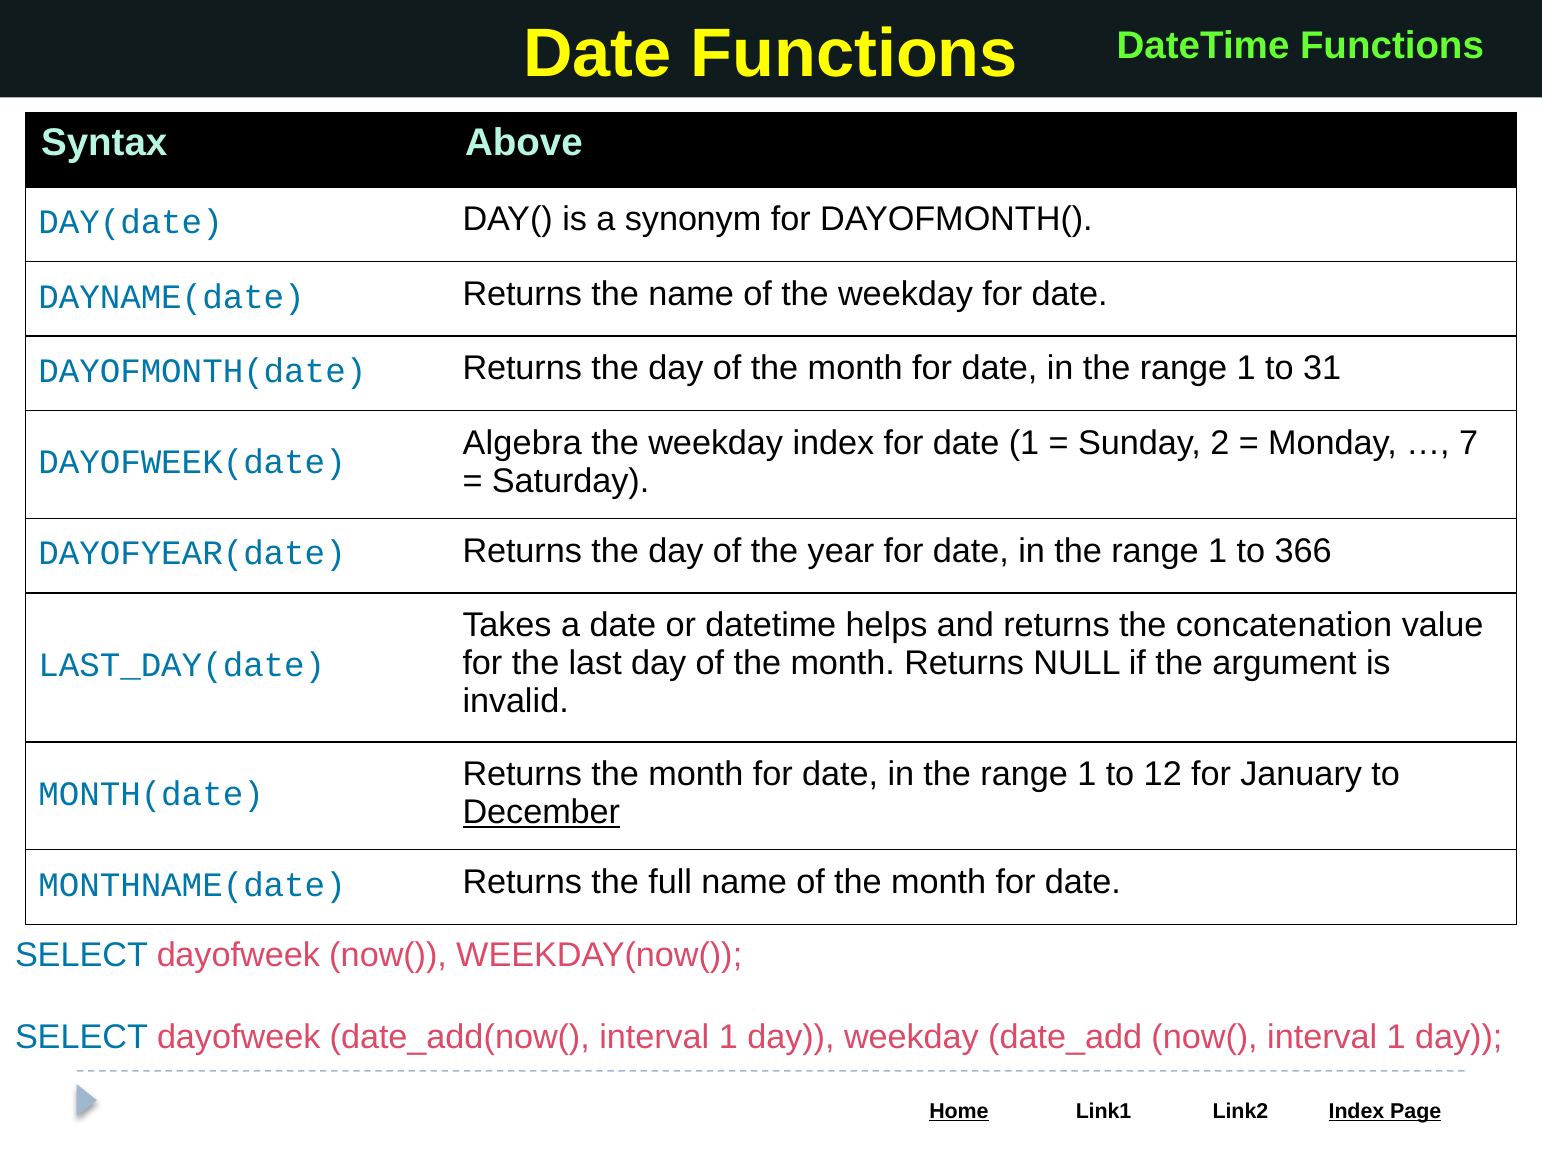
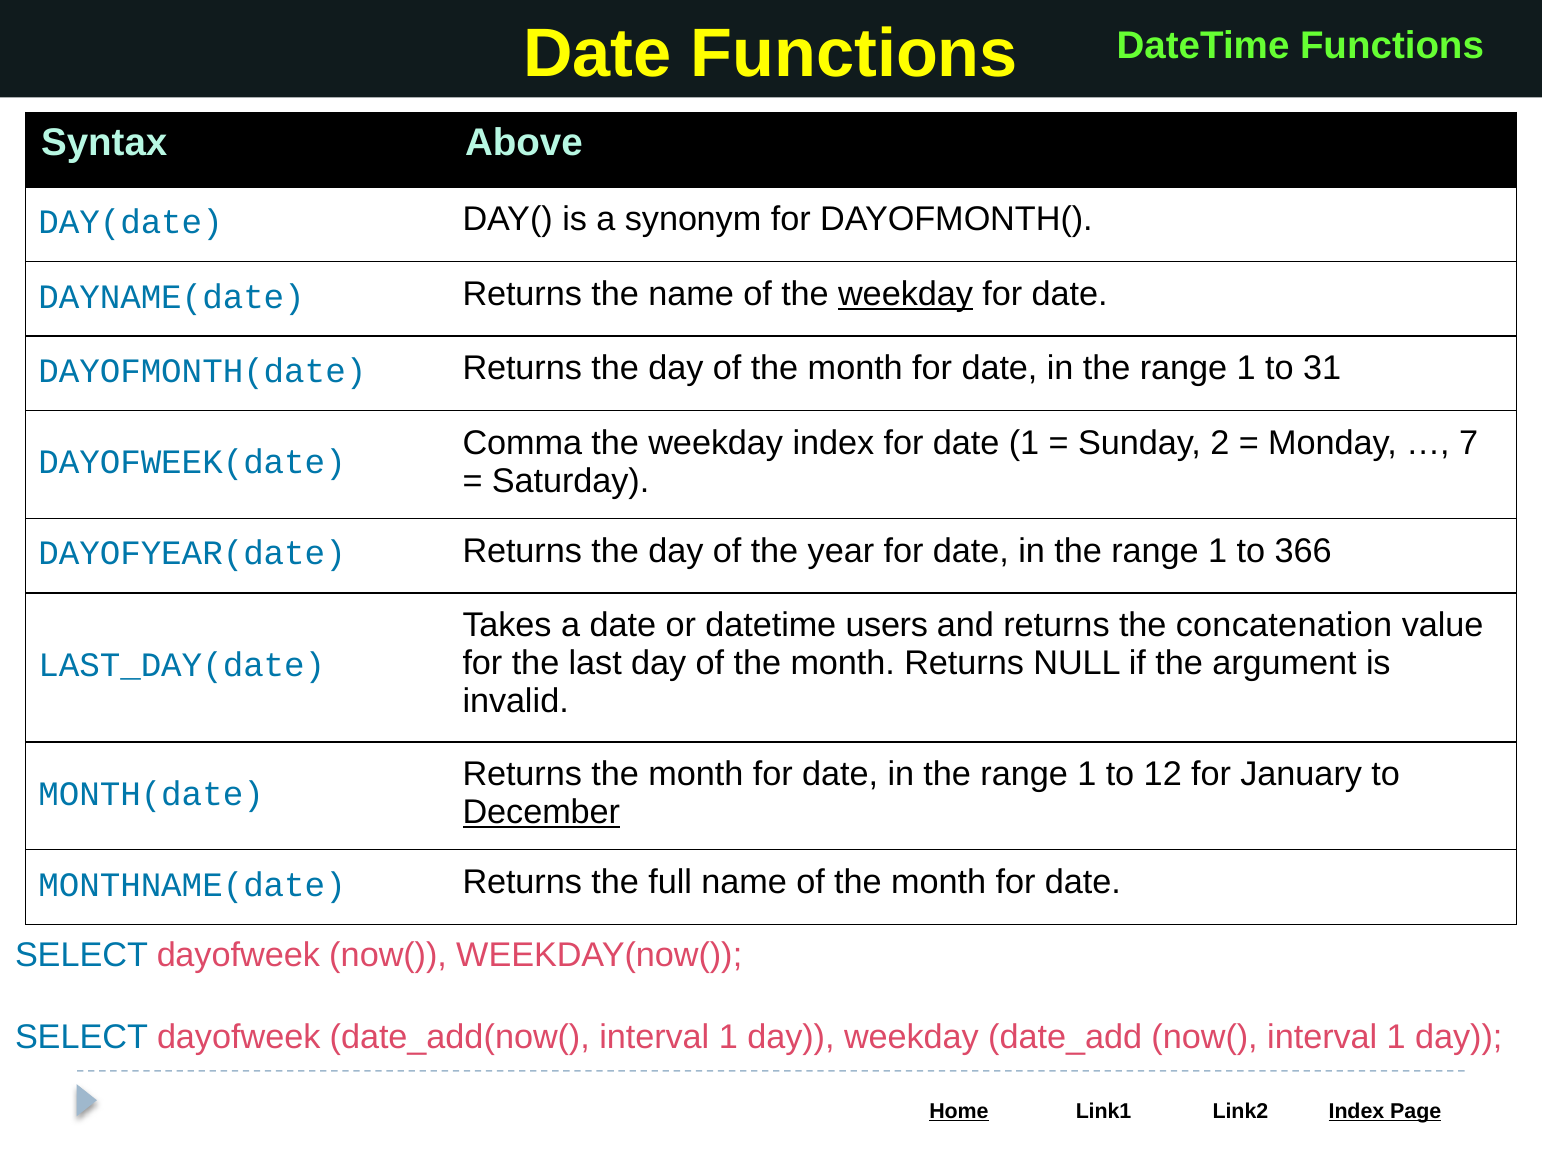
weekday at (906, 294) underline: none -> present
Algebra: Algebra -> Comma
helps: helps -> users
